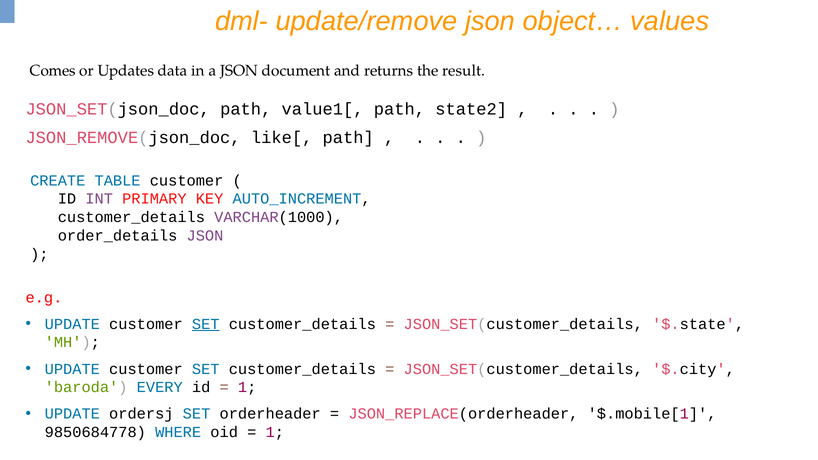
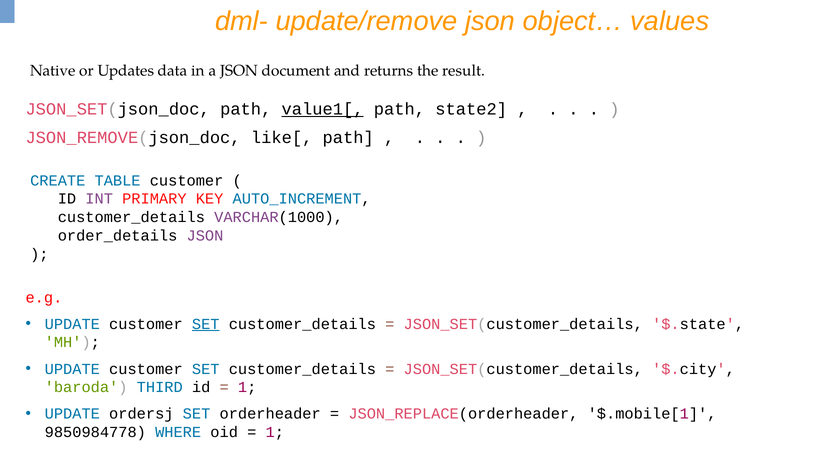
Comes: Comes -> Native
value1[ underline: none -> present
EVERY: EVERY -> THIRD
9850684778: 9850684778 -> 9850984778
